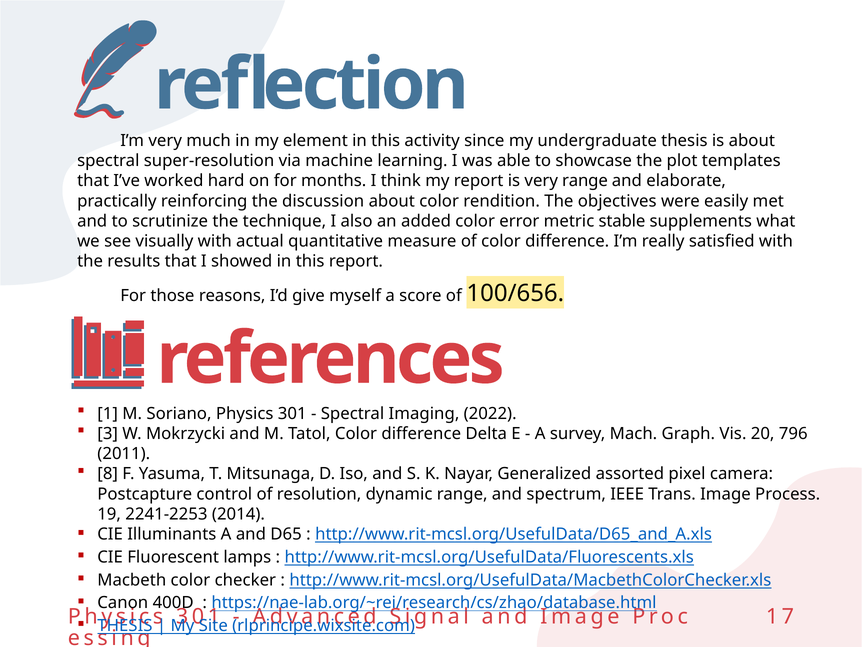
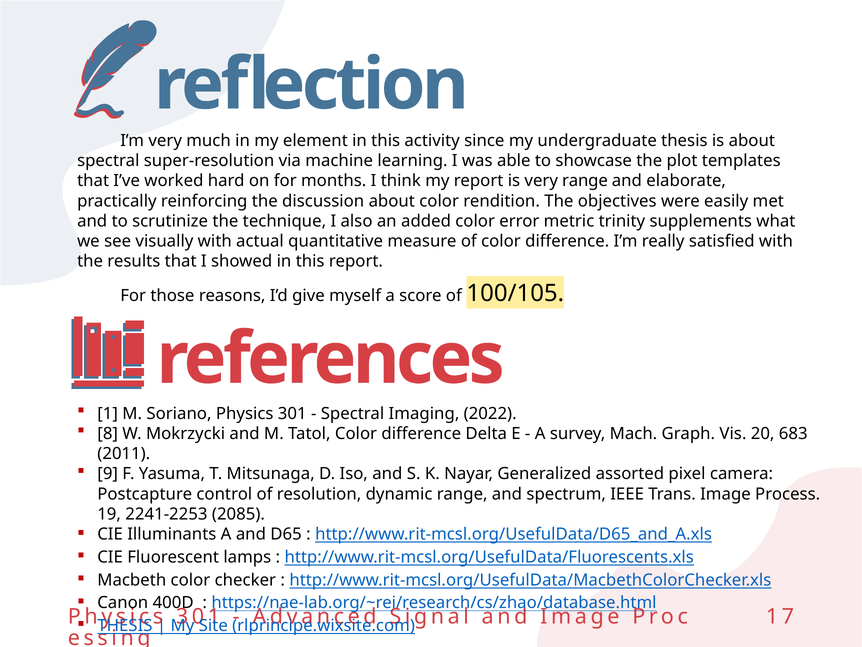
stable: stable -> trinity
100/656: 100/656 -> 100/105
3: 3 -> 8
796: 796 -> 683
8: 8 -> 9
2014: 2014 -> 2085
